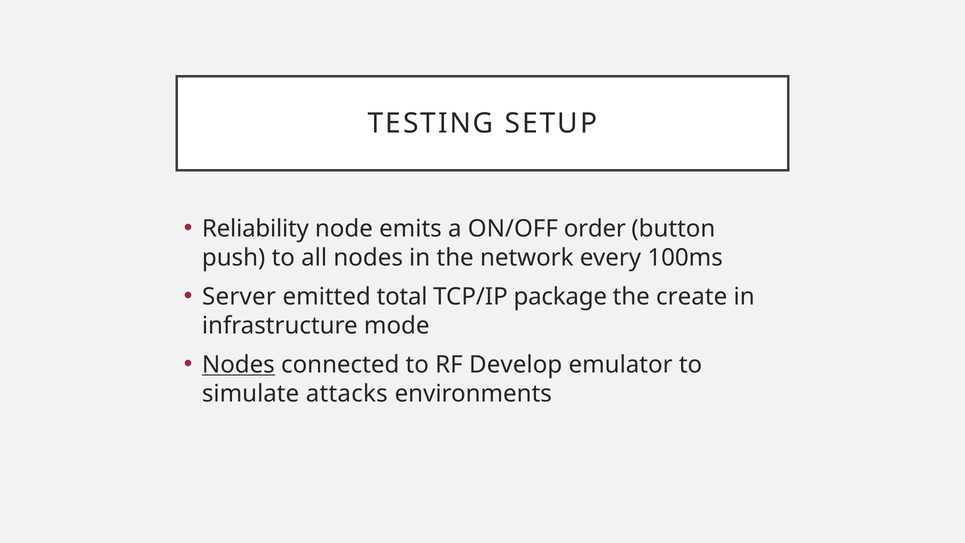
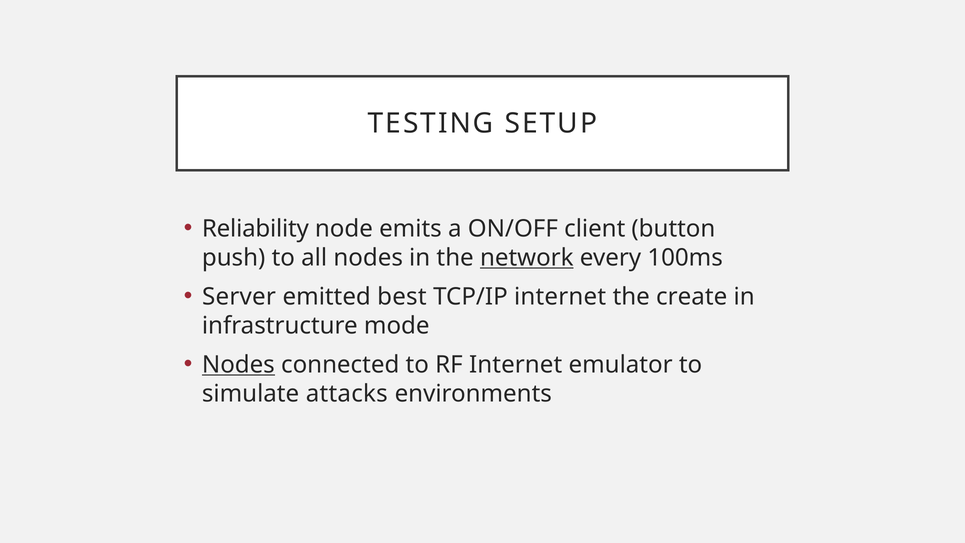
order: order -> client
network underline: none -> present
total: total -> best
TCP/IP package: package -> internet
RF Develop: Develop -> Internet
